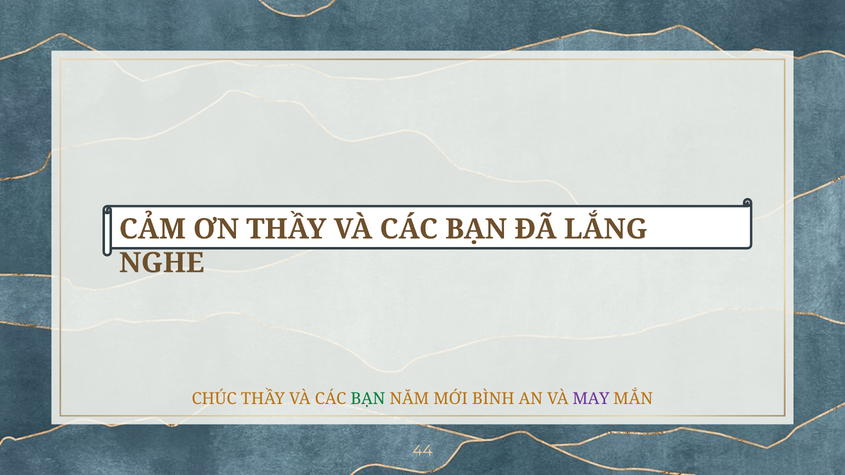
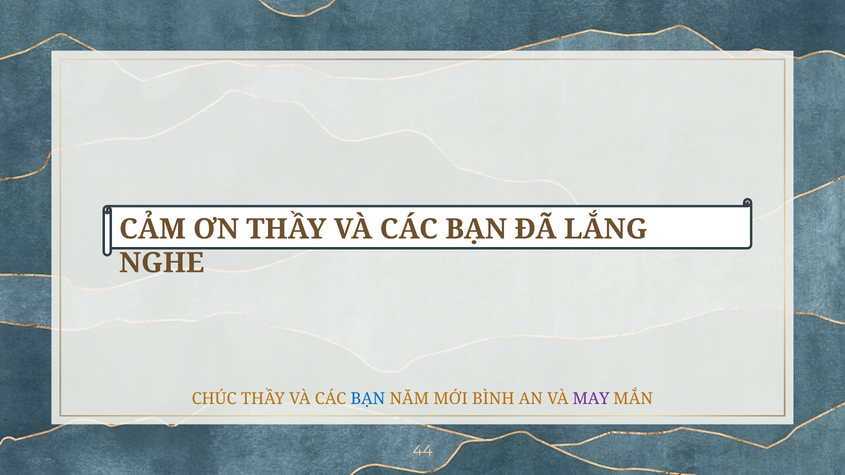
BẠN at (368, 399) colour: green -> blue
